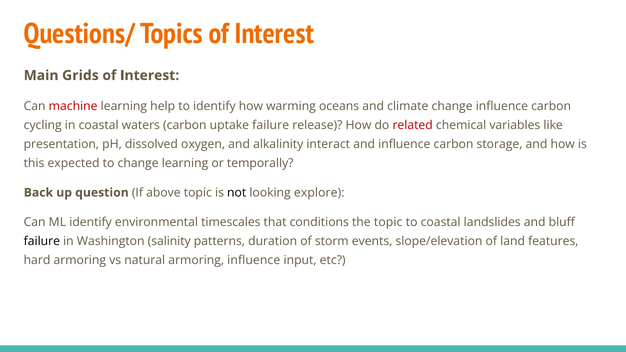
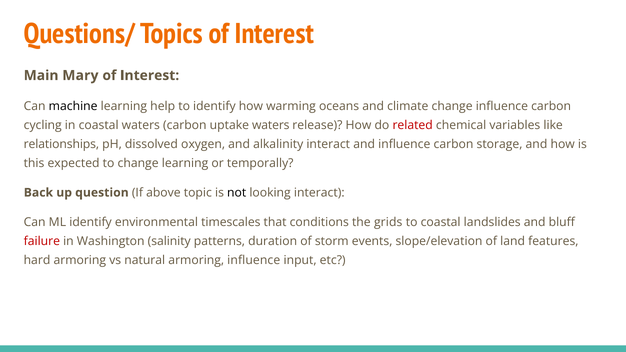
Grids: Grids -> Mary
machine colour: red -> black
uptake failure: failure -> waters
presentation: presentation -> relationships
looking explore: explore -> interact
the topic: topic -> grids
failure at (42, 241) colour: black -> red
